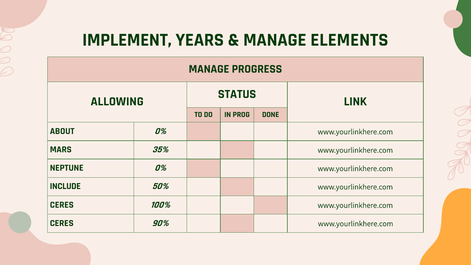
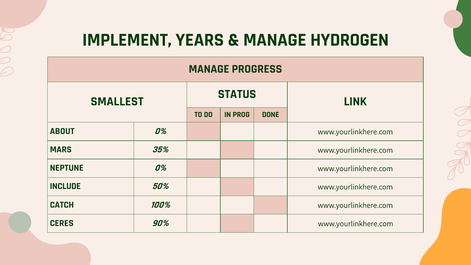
ELEMENTS: ELEMENTS -> HYDROGEN
ALLOWING: ALLOWING -> SMALLEST
CERES at (62, 205): CERES -> CATCH
